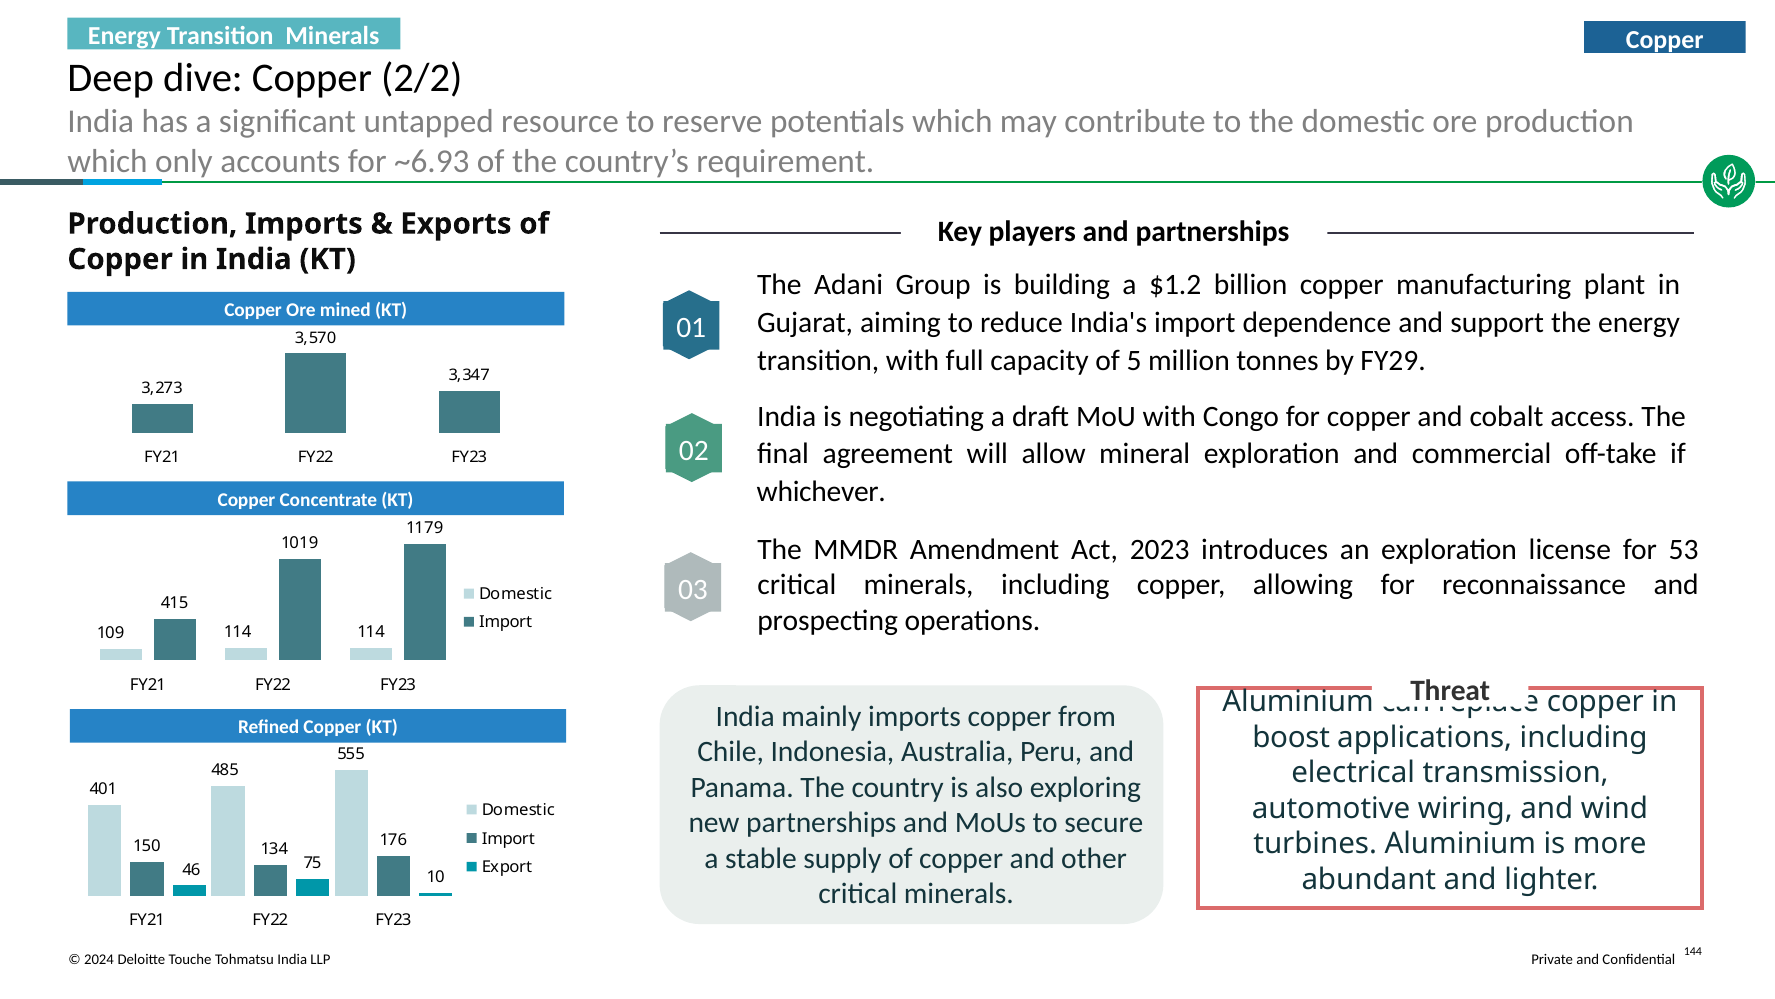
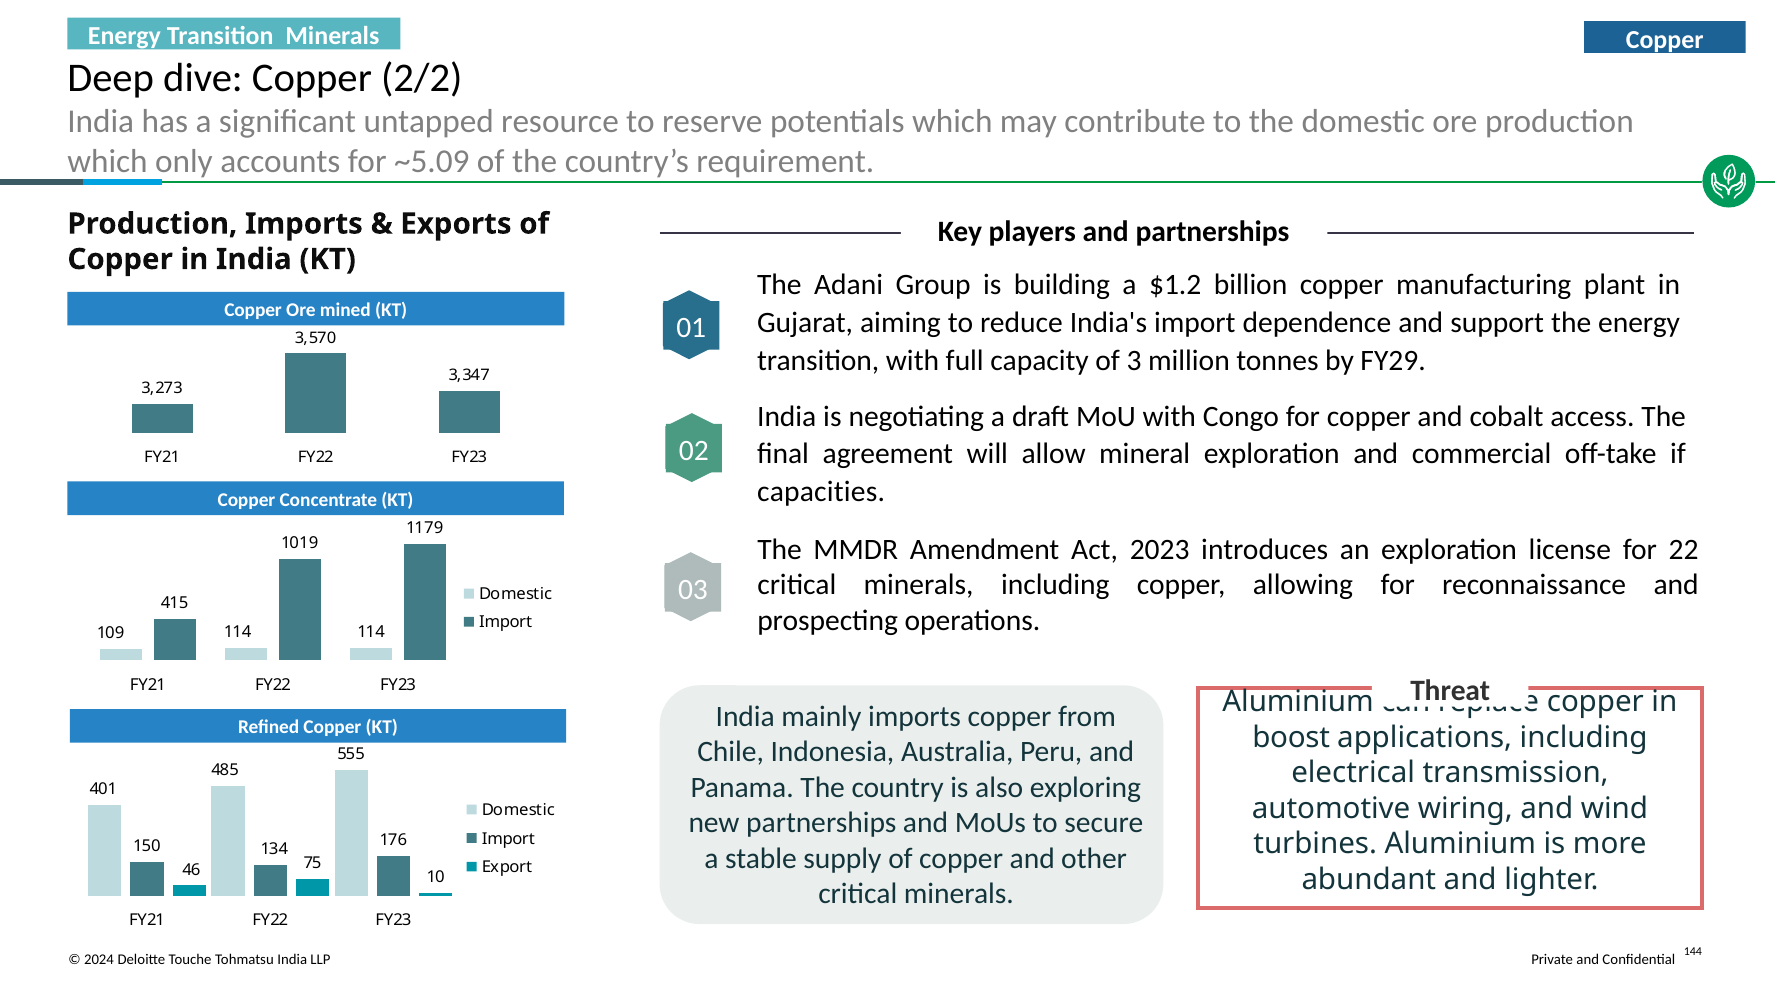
~6.93: ~6.93 -> ~5.09
5: 5 -> 3
whichever: whichever -> capacities
53: 53 -> 22
